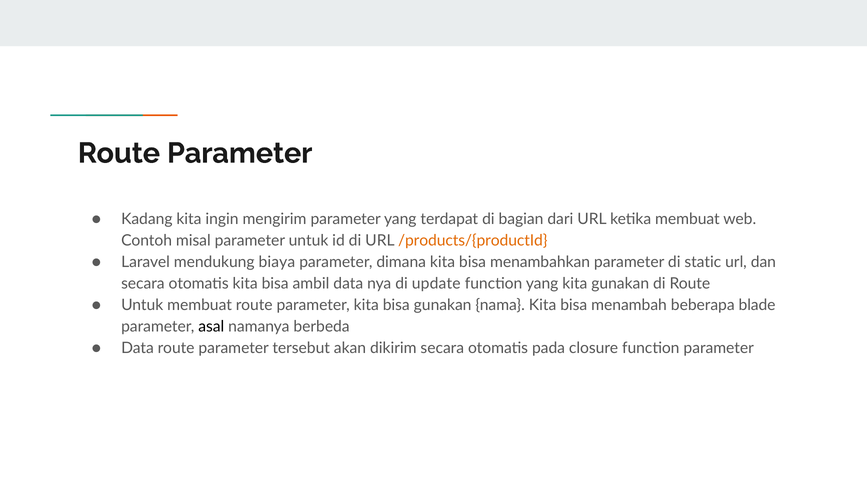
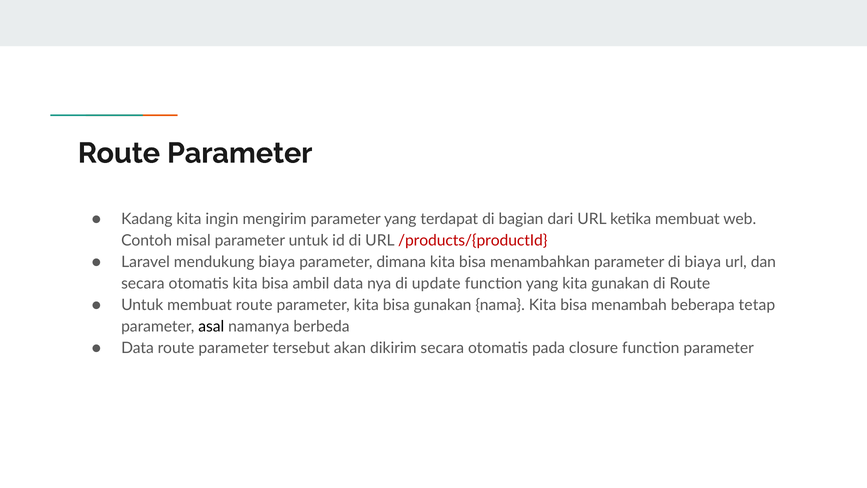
/products/{productId colour: orange -> red
di static: static -> biaya
blade: blade -> tetap
